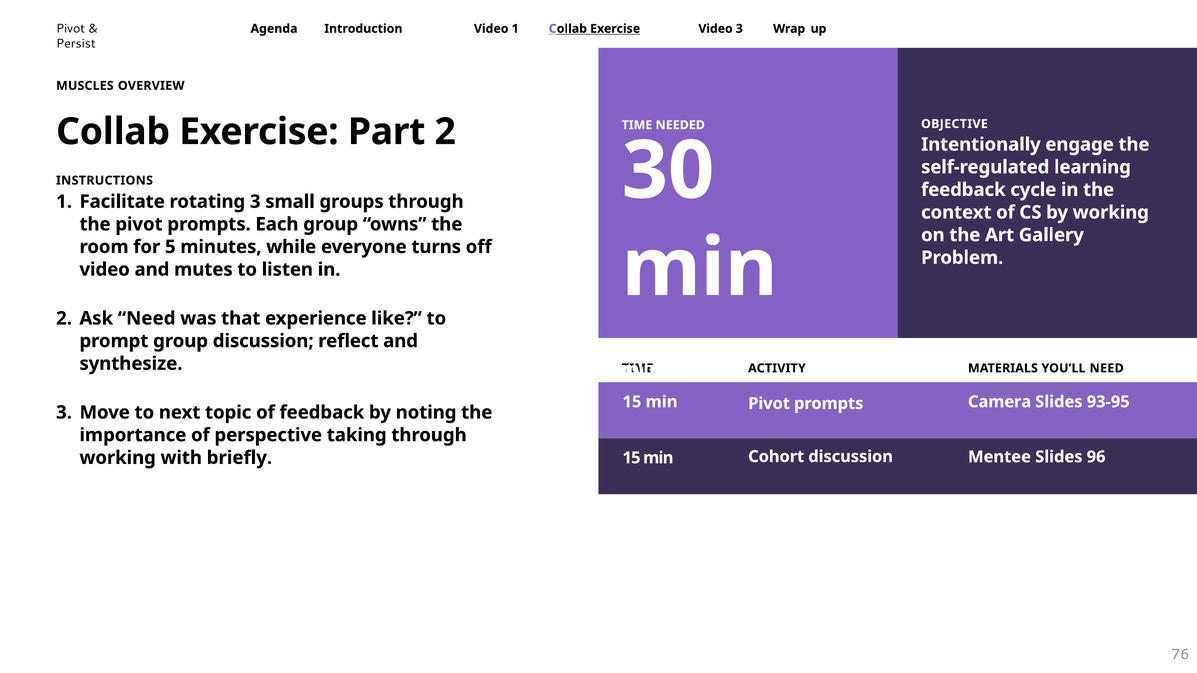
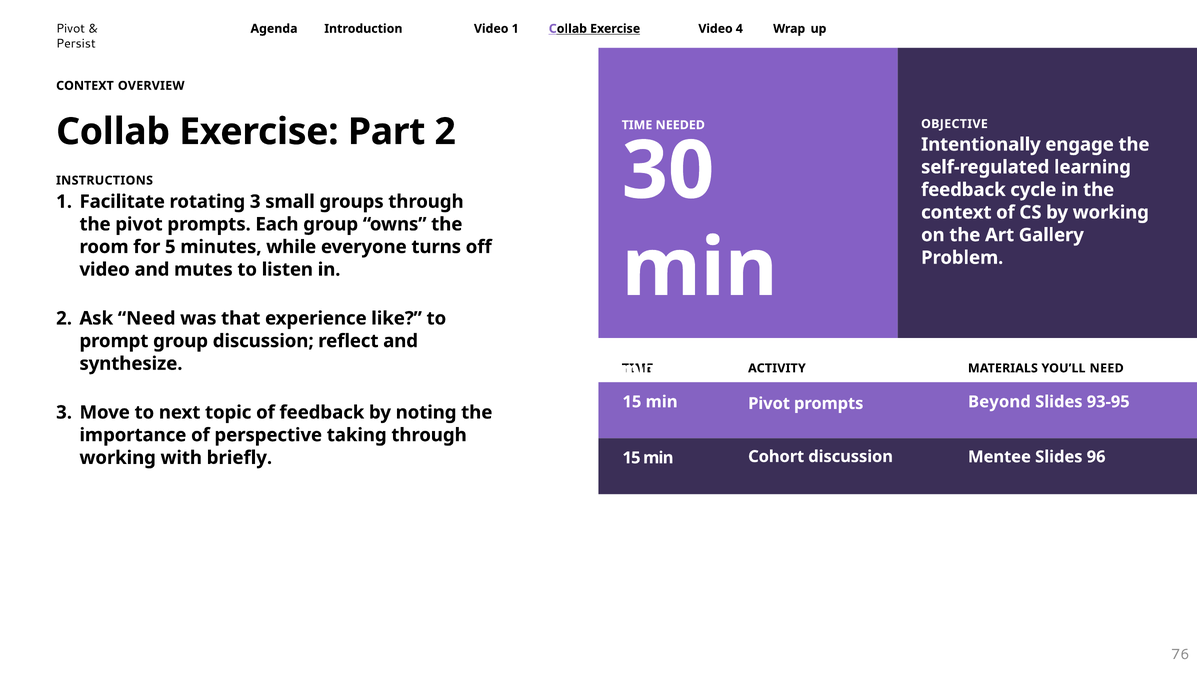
Video 3: 3 -> 4
MUSCLES at (85, 86): MUSCLES -> CONTEXT
Camera: Camera -> Beyond
